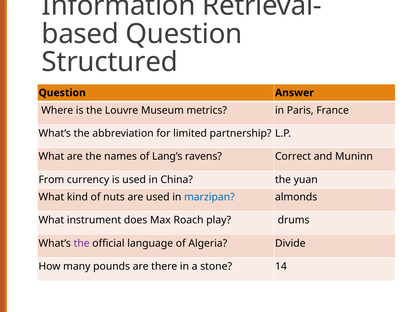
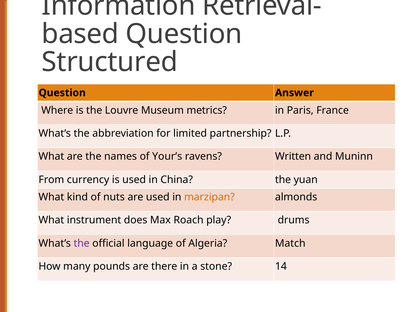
Lang’s: Lang’s -> Your’s
Correct: Correct -> Written
marzipan colour: blue -> orange
Divide: Divide -> Match
